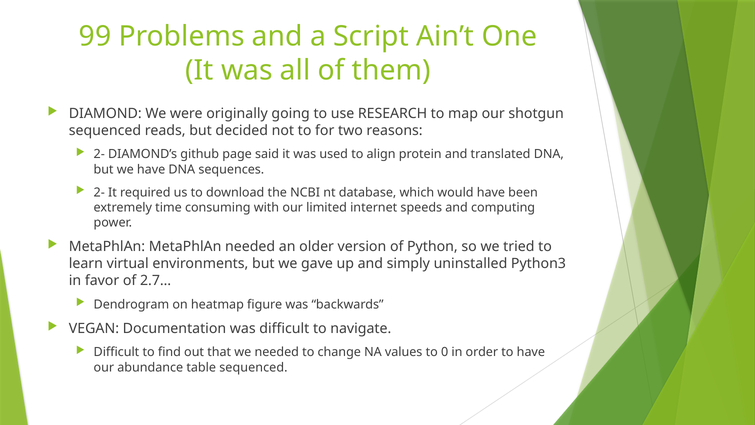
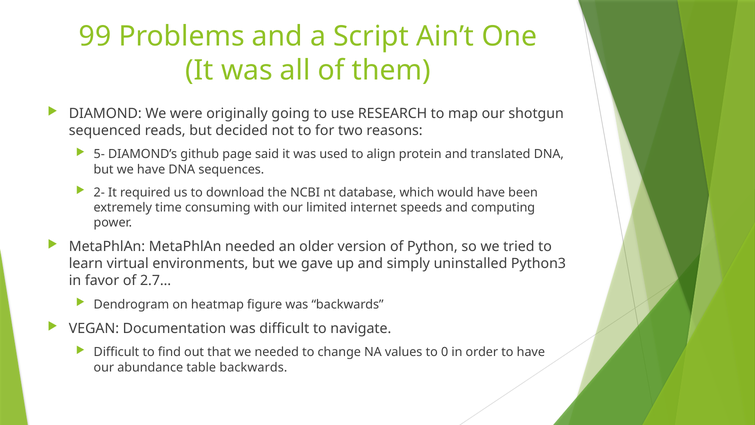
2- at (99, 154): 2- -> 5-
table sequenced: sequenced -> backwards
